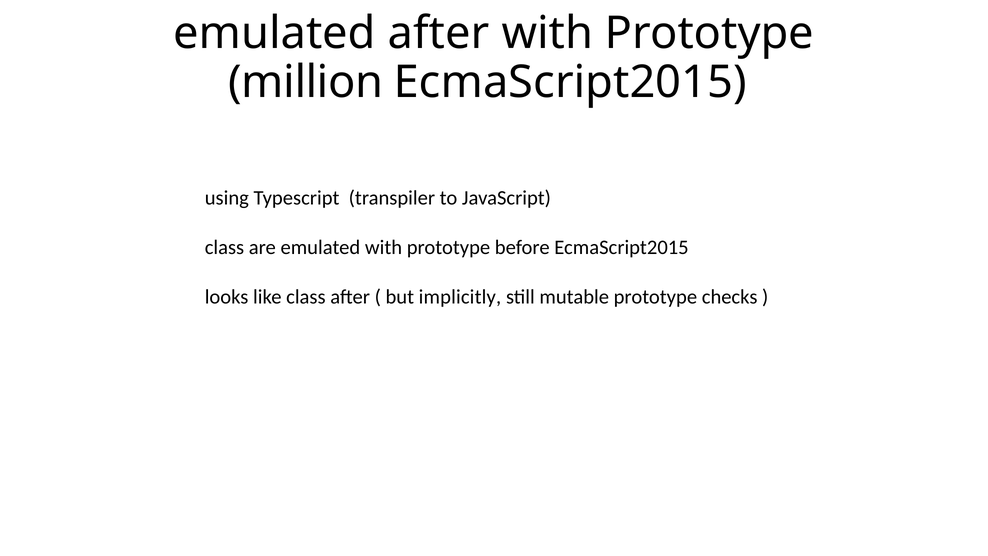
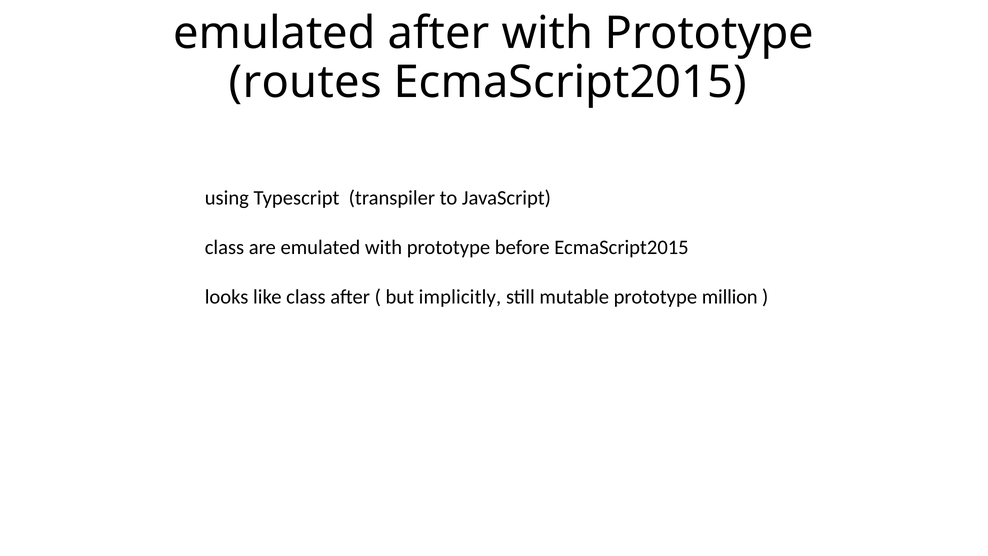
million: million -> routes
checks: checks -> million
